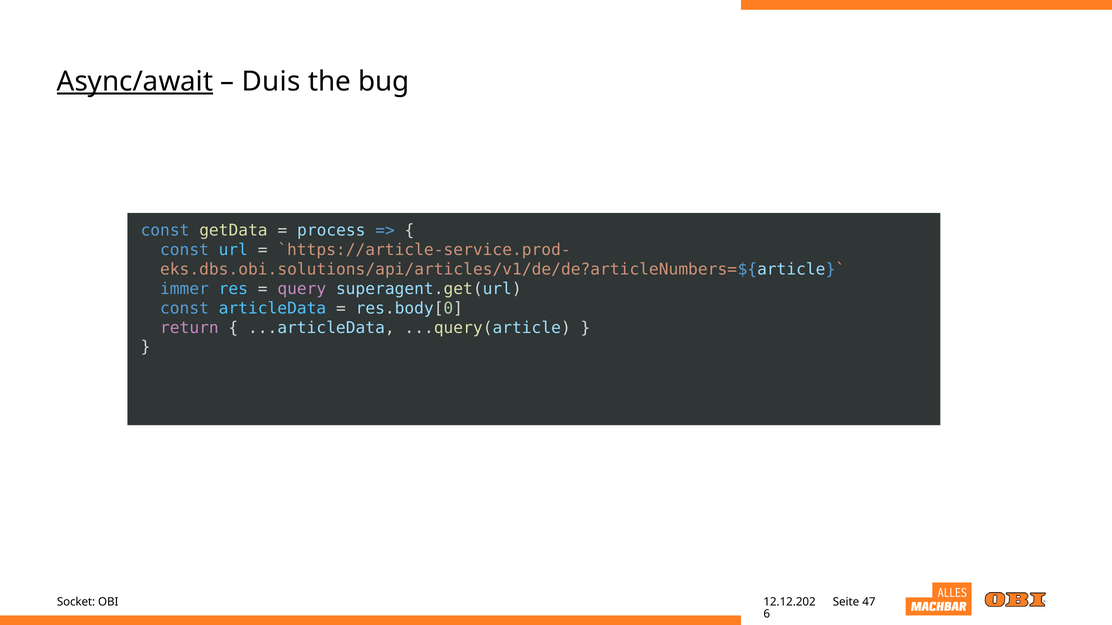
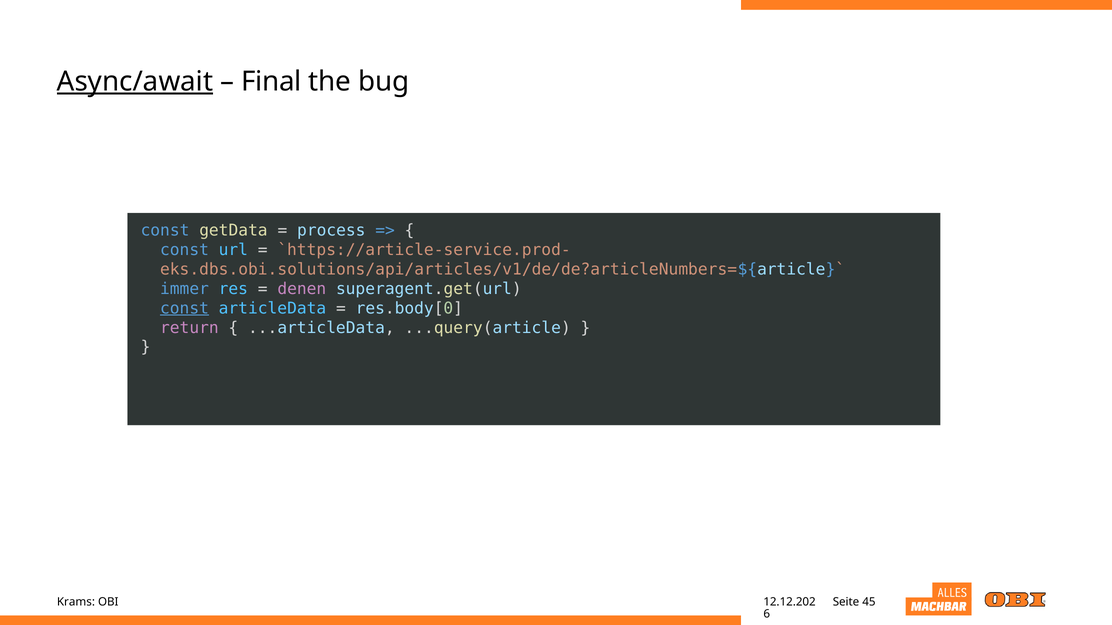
Duis: Duis -> Final
query: query -> denen
const at (185, 308) underline: none -> present
Socket: Socket -> Krams
47: 47 -> 45
